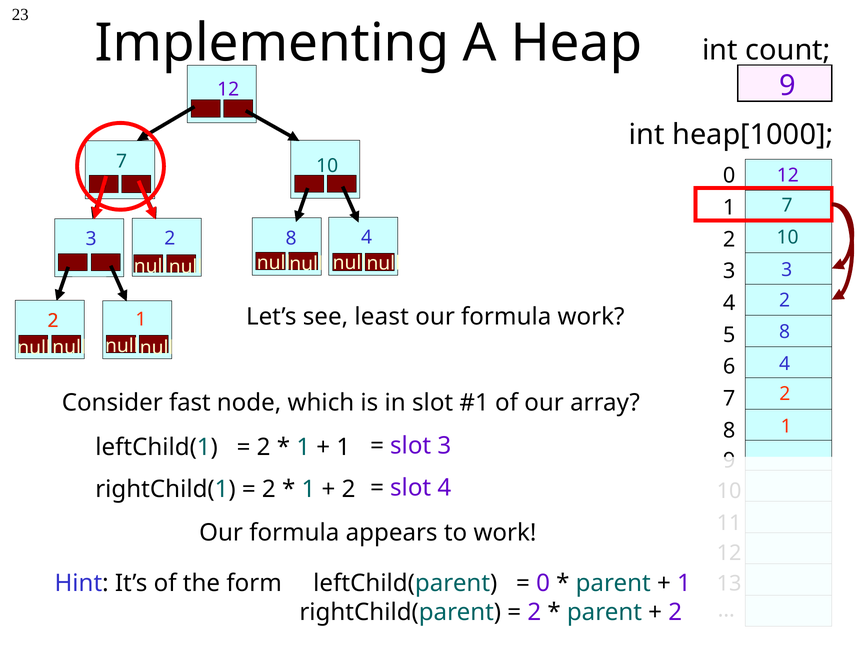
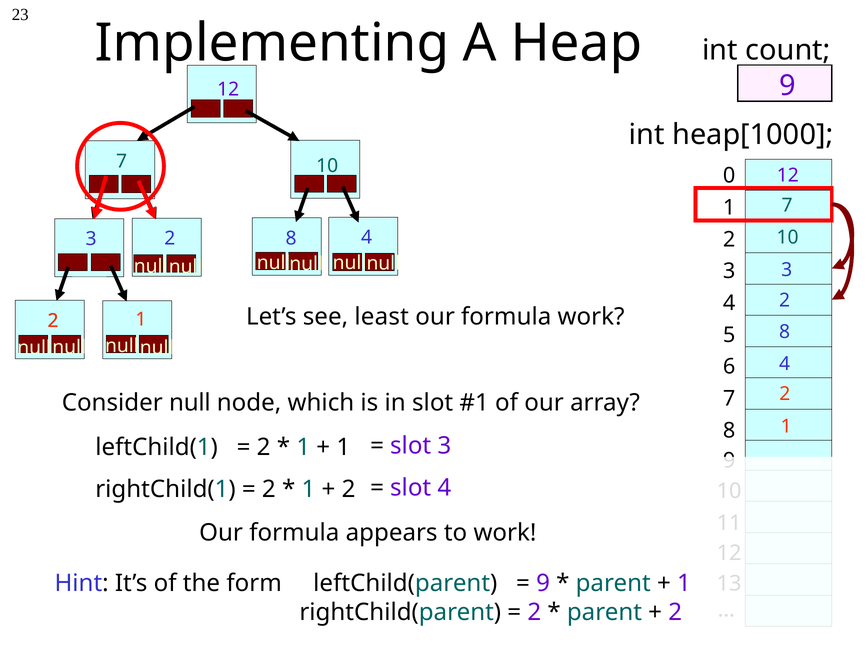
Consider fast: fast -> null
0 at (543, 583): 0 -> 9
